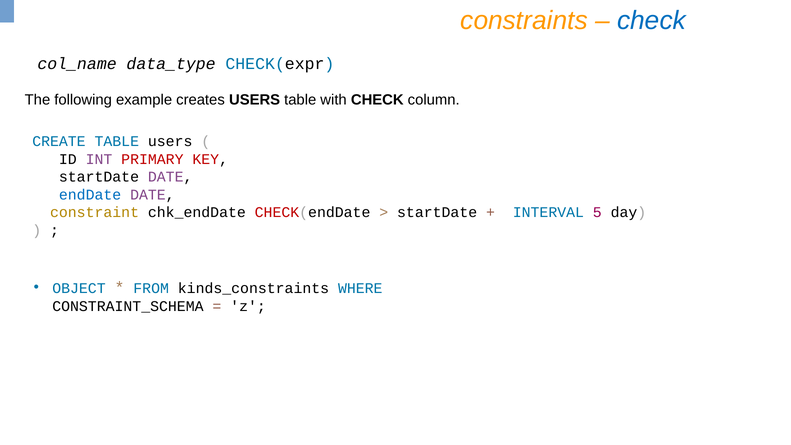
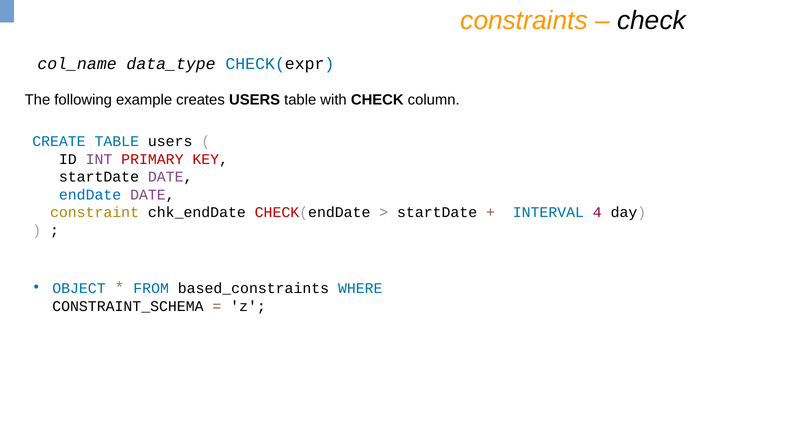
check at (652, 21) colour: blue -> black
5: 5 -> 4
kinds_constraints: kinds_constraints -> based_constraints
